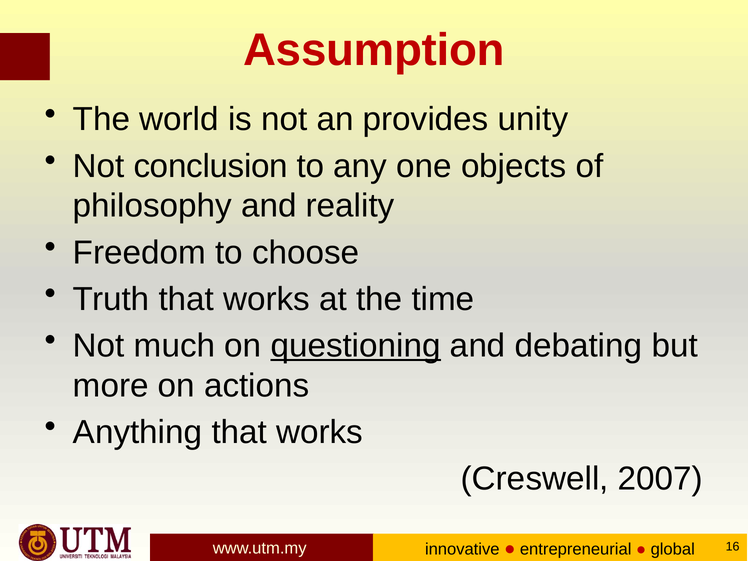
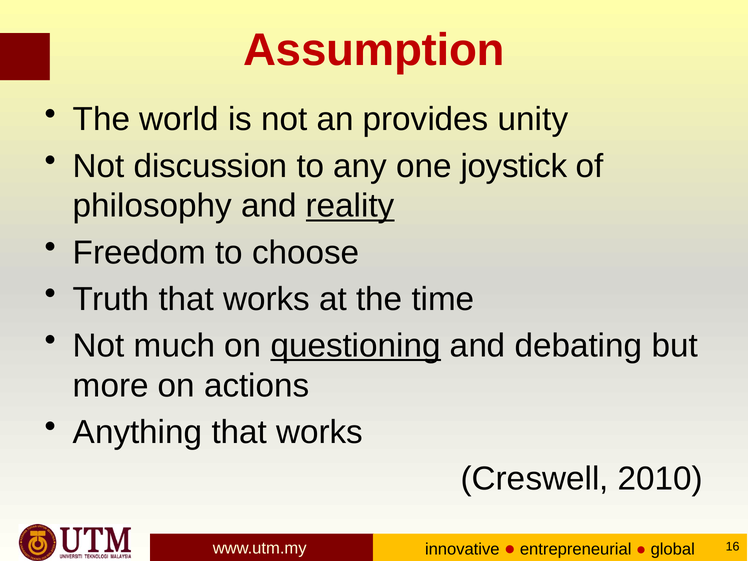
conclusion: conclusion -> discussion
objects: objects -> joystick
reality underline: none -> present
2007: 2007 -> 2010
